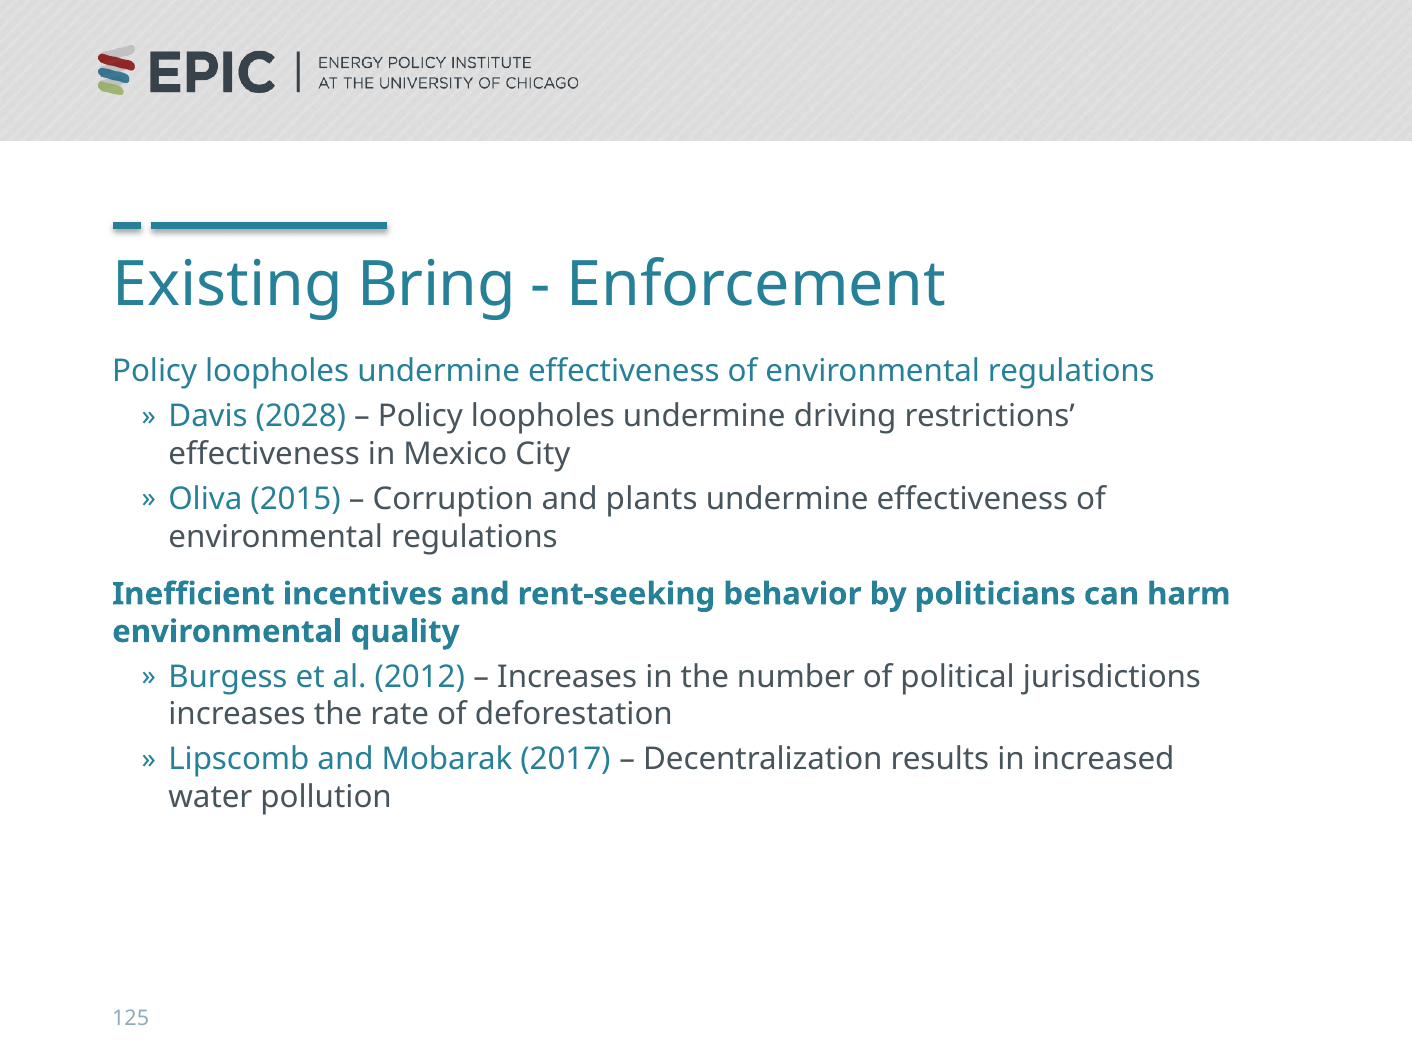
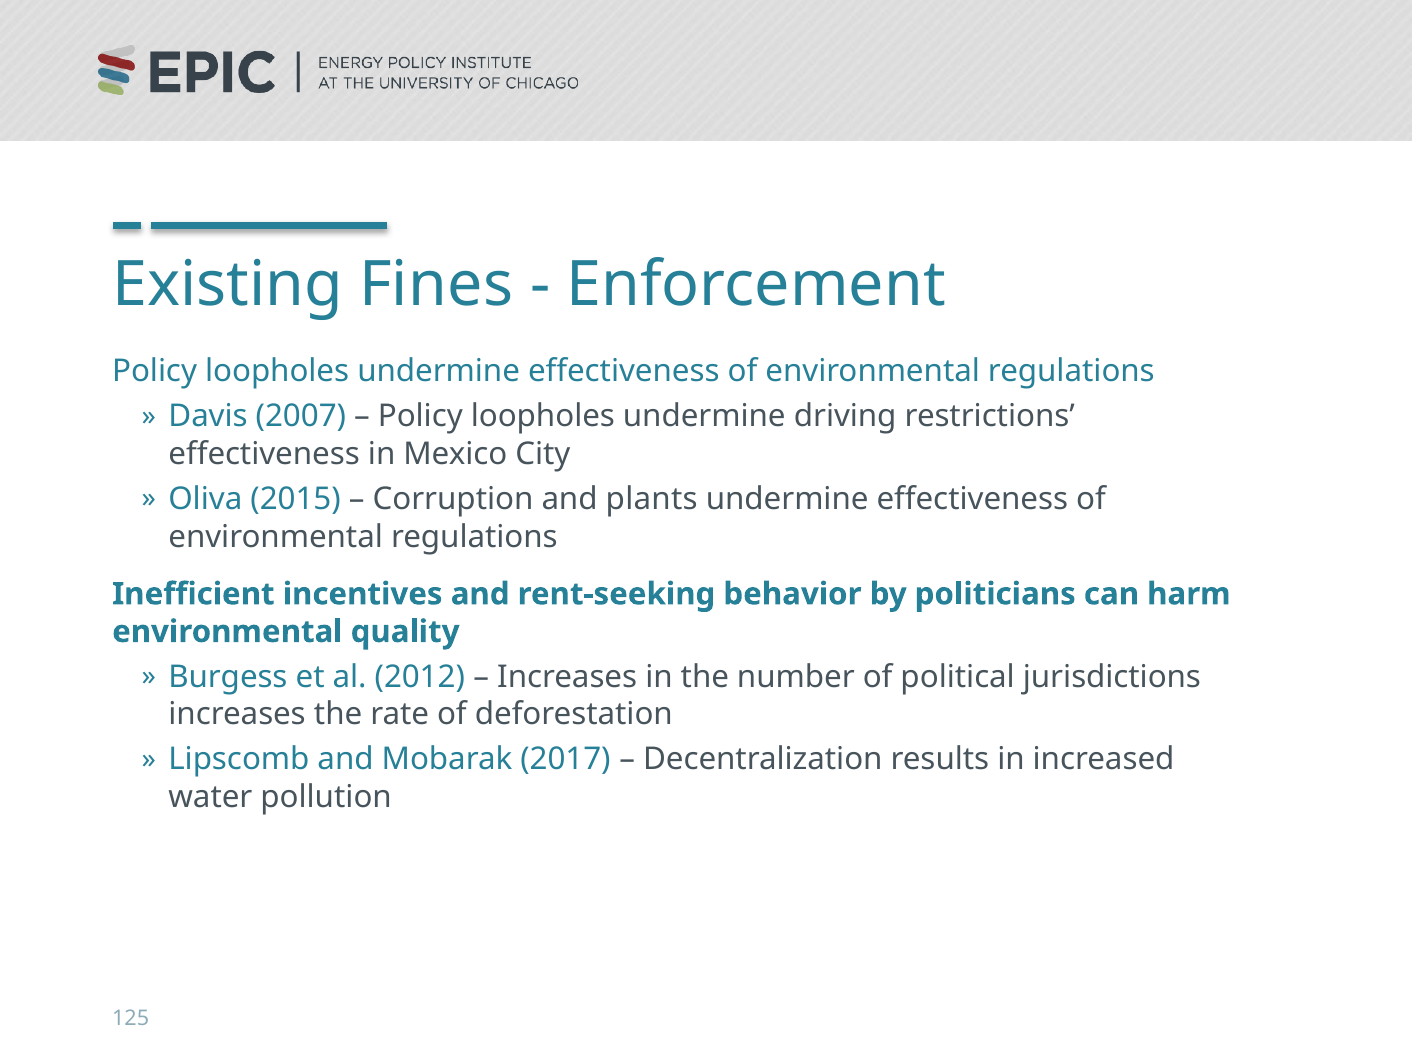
Bring: Bring -> Fines
2028: 2028 -> 2007
